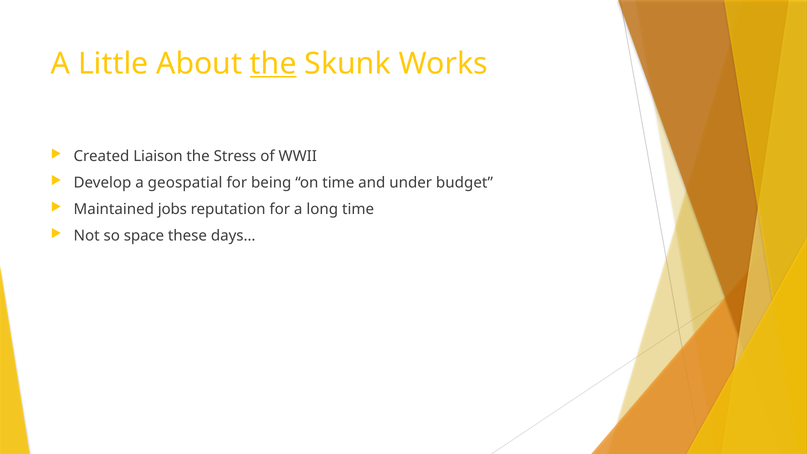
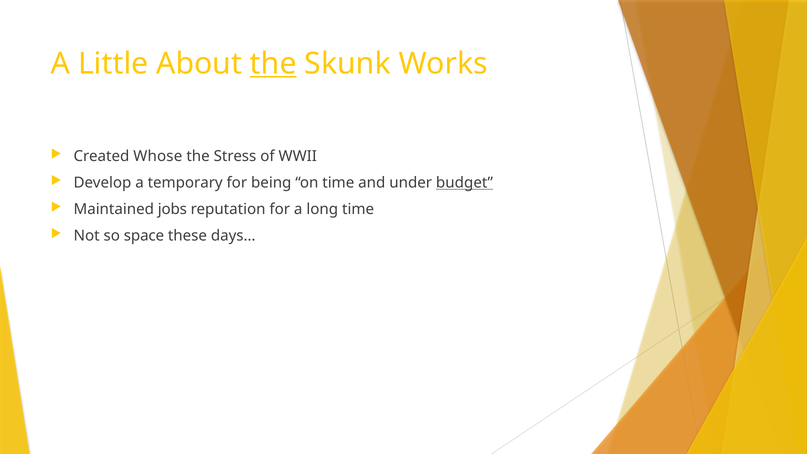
Liaison: Liaison -> Whose
geospatial: geospatial -> temporary
budget underline: none -> present
